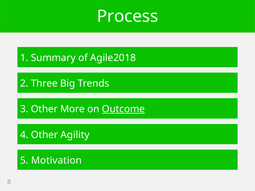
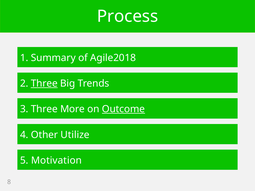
Three at (44, 84) underline: none -> present
3 Other: Other -> Three
Agility: Agility -> Utilize
